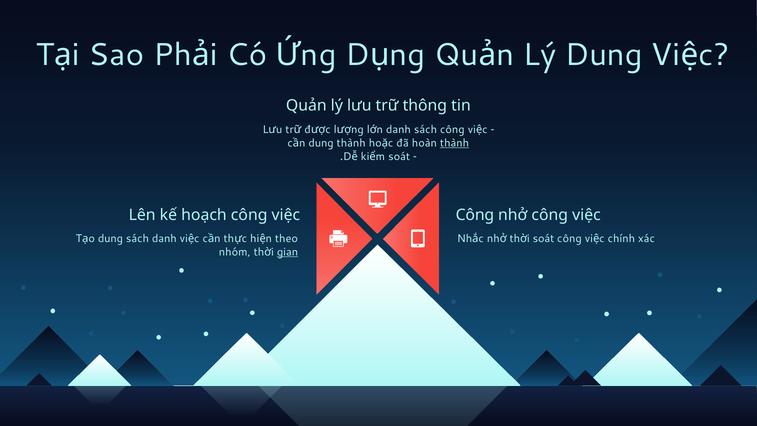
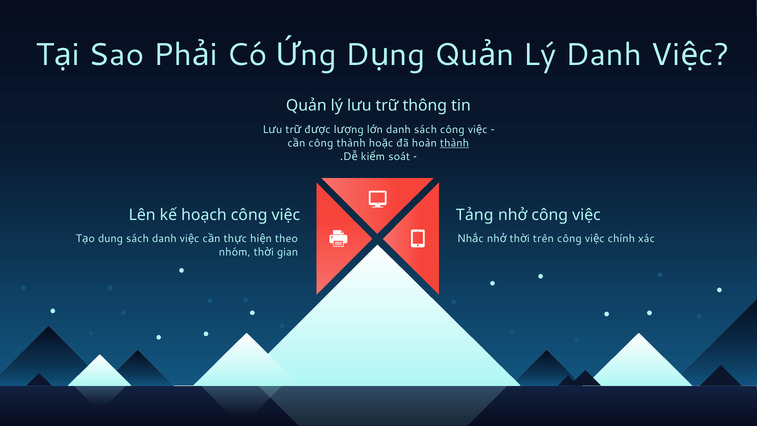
Lý Dung: Dung -> Danh
dung at (321, 143): dung -> công
Công at (475, 215): Công -> Tảng
soát at (544, 239): soát -> trên
gian underline: present -> none
